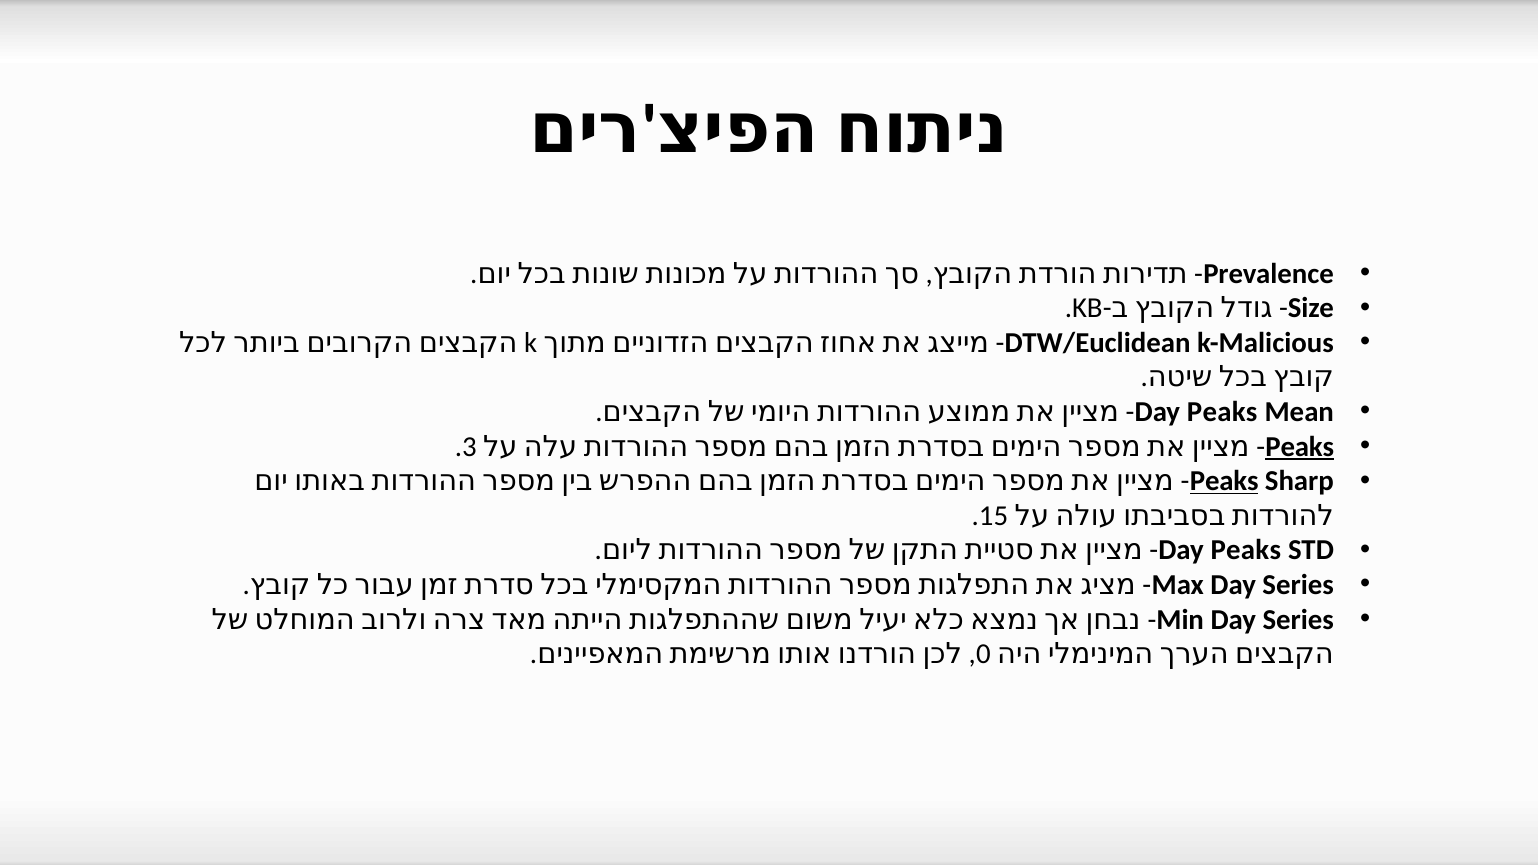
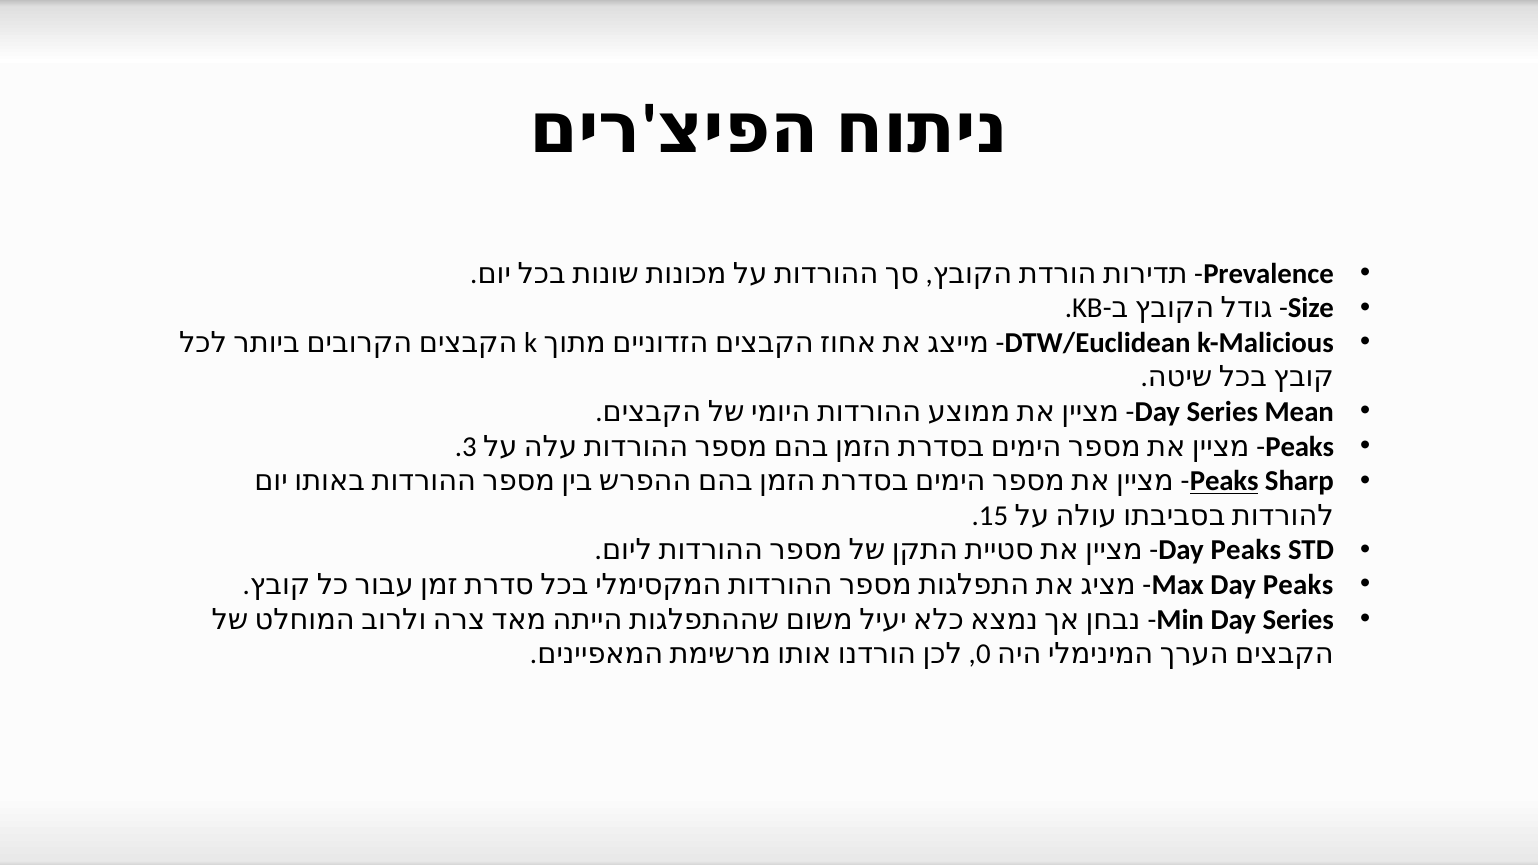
Peaks at (1222, 412): Peaks -> Series
Peaks at (1300, 447) underline: present -> none
Max Day Series: Series -> Peaks
